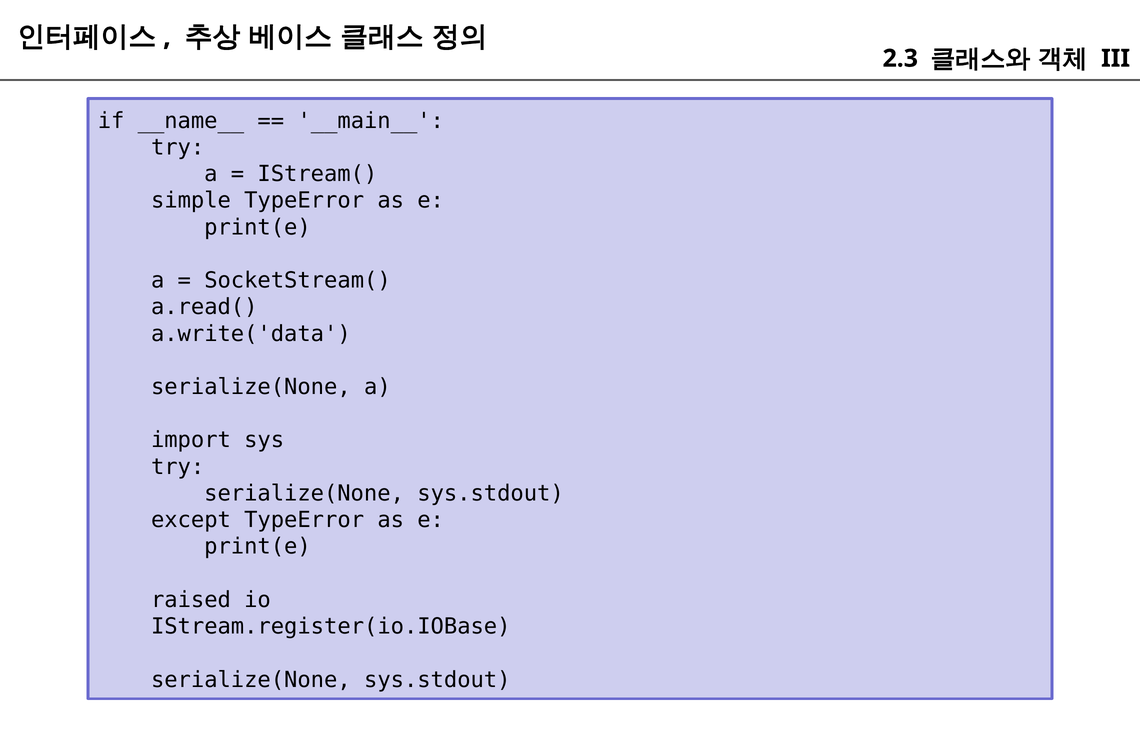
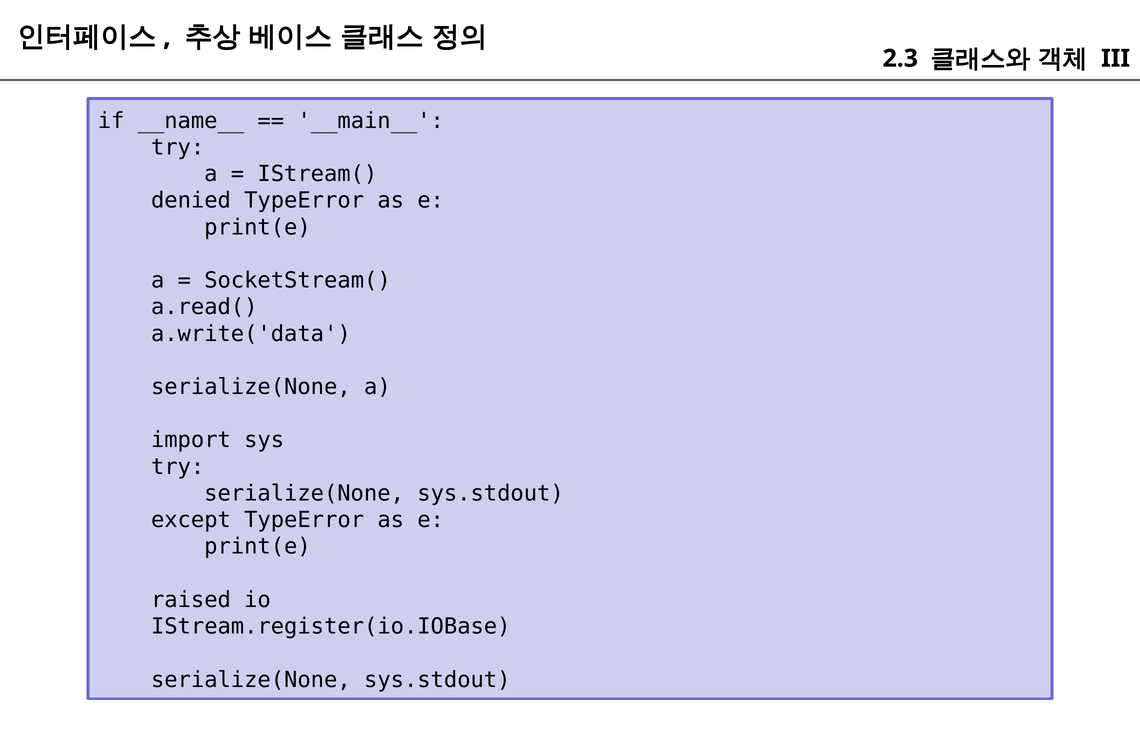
simple: simple -> denied
